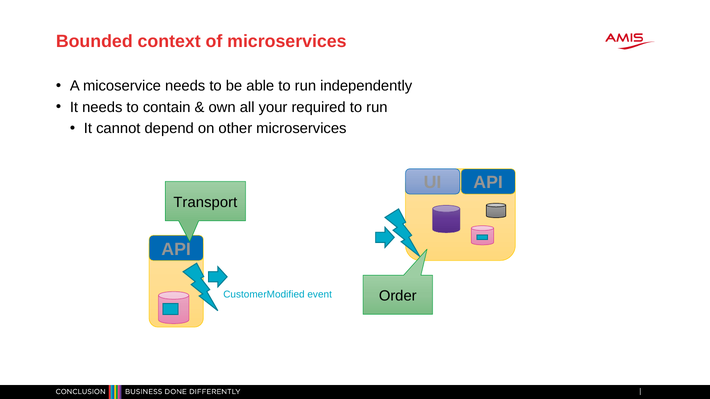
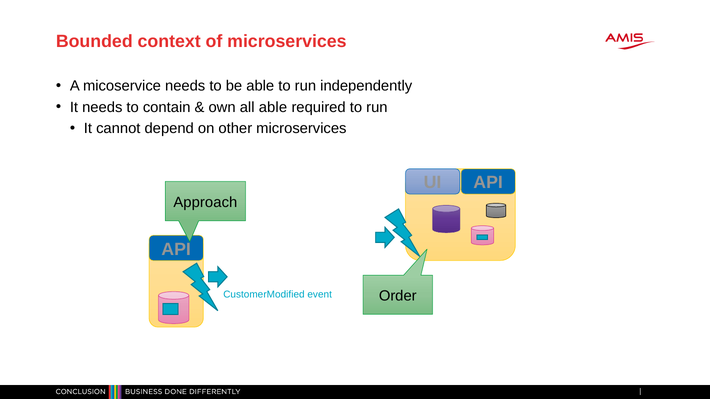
all your: your -> able
Transport: Transport -> Approach
